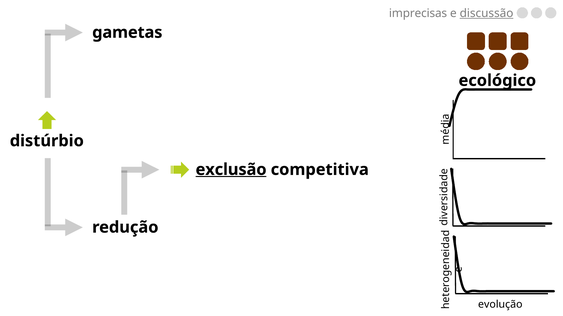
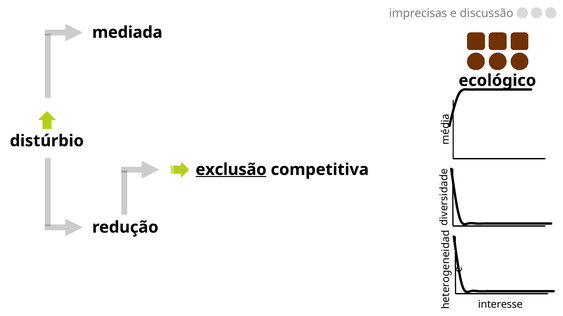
discussão underline: present -> none
gametas: gametas -> mediada
evolução: evolução -> interesse
